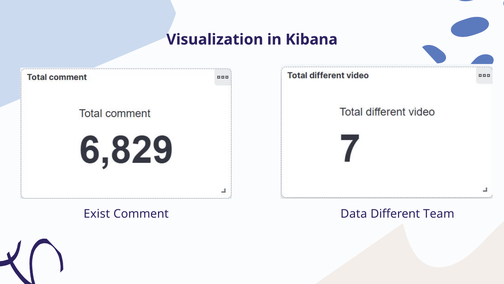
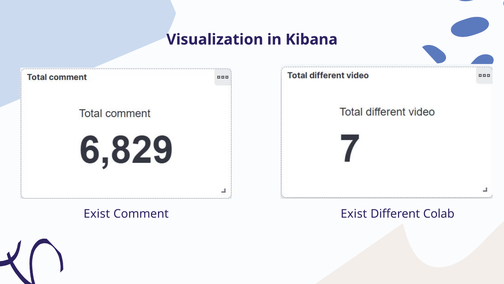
Comment Data: Data -> Exist
Team: Team -> Colab
